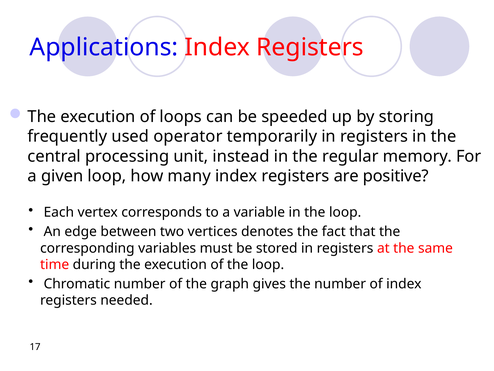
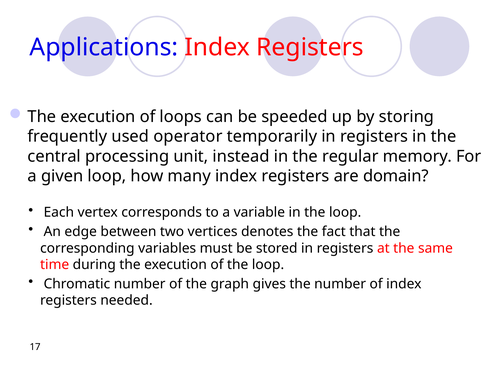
positive: positive -> domain
